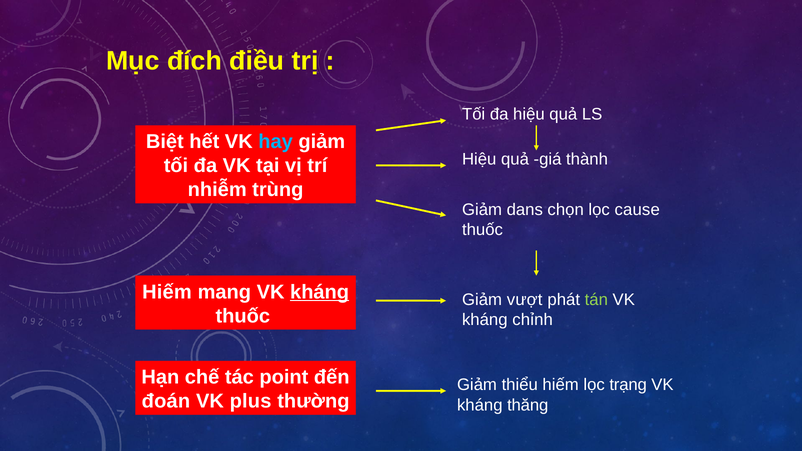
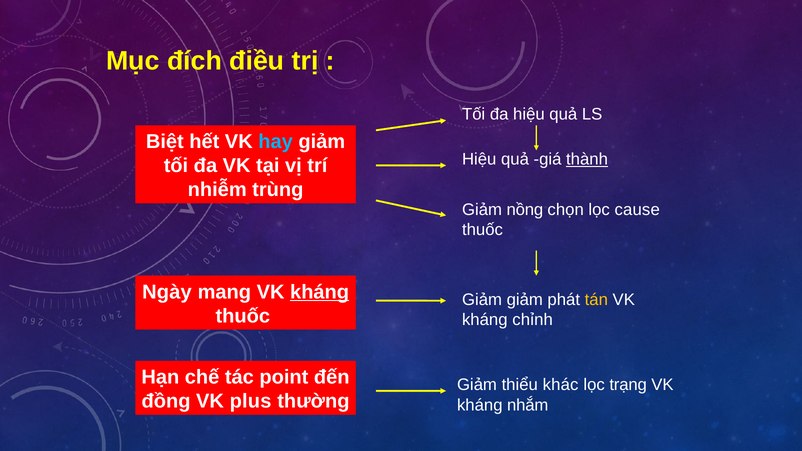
thành underline: none -> present
dans: dans -> nồng
Hiếm at (167, 292): Hiếm -> Ngày
Giảm vượt: vượt -> giảm
tán colour: light green -> yellow
thiểu hiếm: hiếm -> khác
đoán: đoán -> đồng
thăng: thăng -> nhắm
